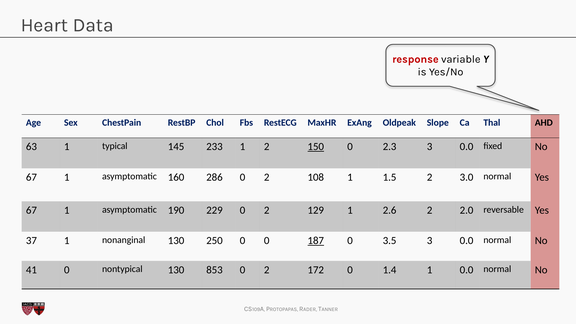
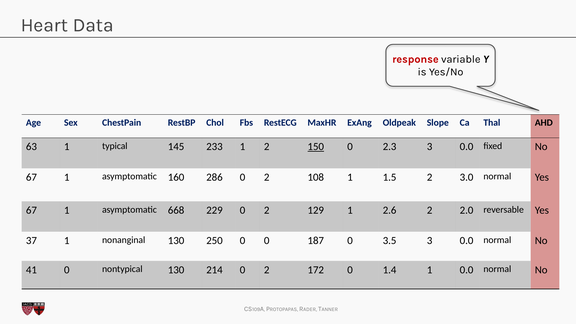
190: 190 -> 668
187 underline: present -> none
853: 853 -> 214
